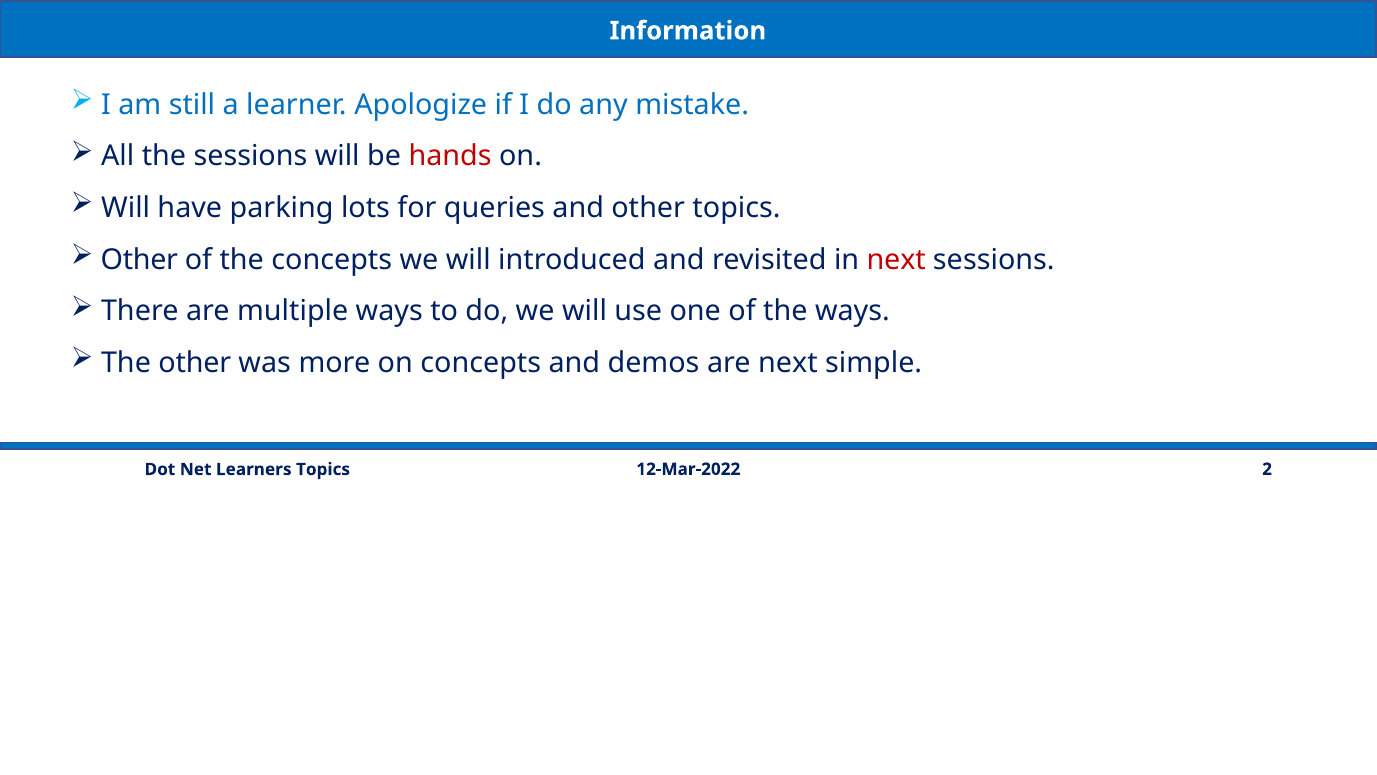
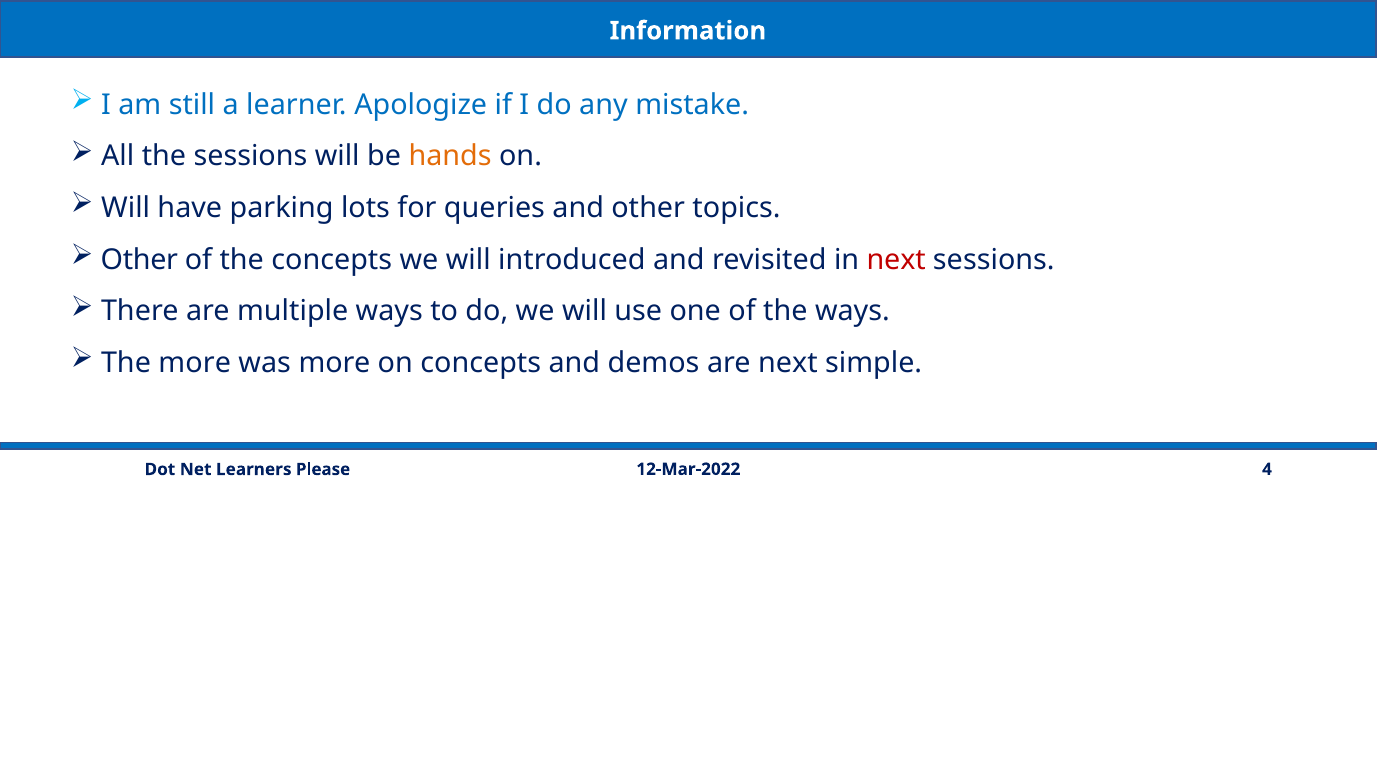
hands colour: red -> orange
The other: other -> more
2: 2 -> 4
Learners Topics: Topics -> Please
